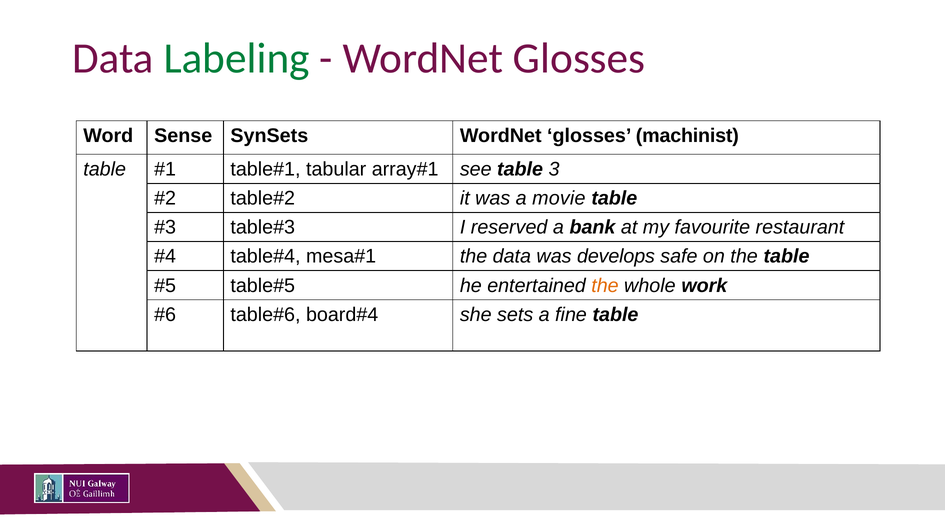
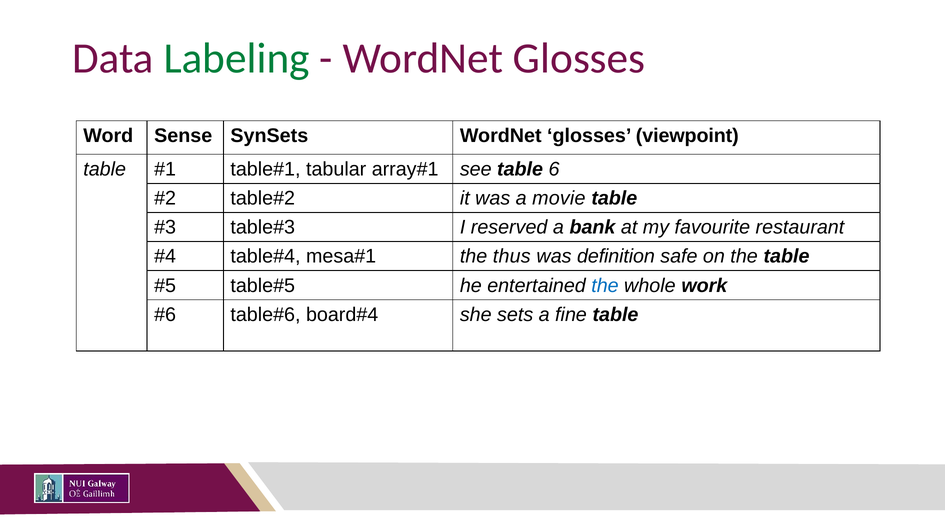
machinist: machinist -> viewpoint
3: 3 -> 6
the data: data -> thus
develops: develops -> definition
the at (605, 285) colour: orange -> blue
